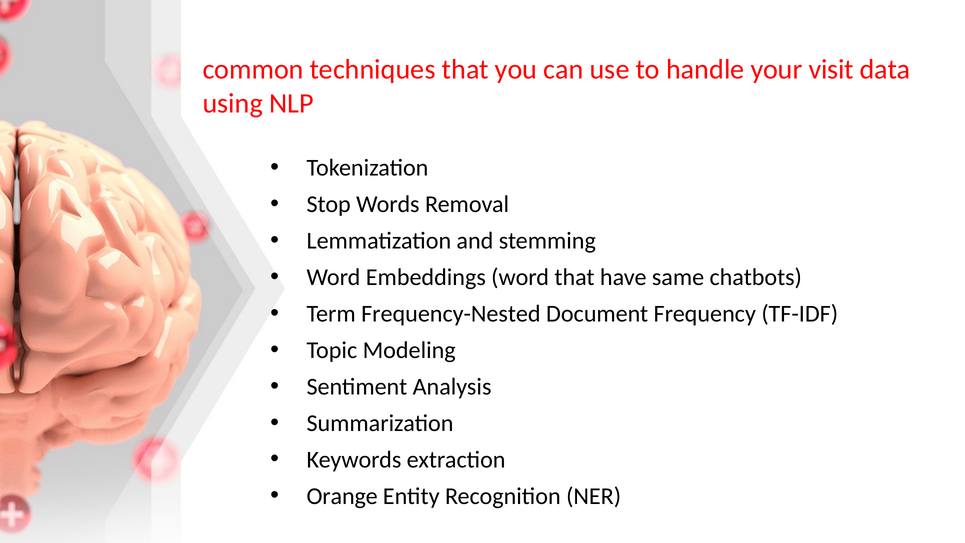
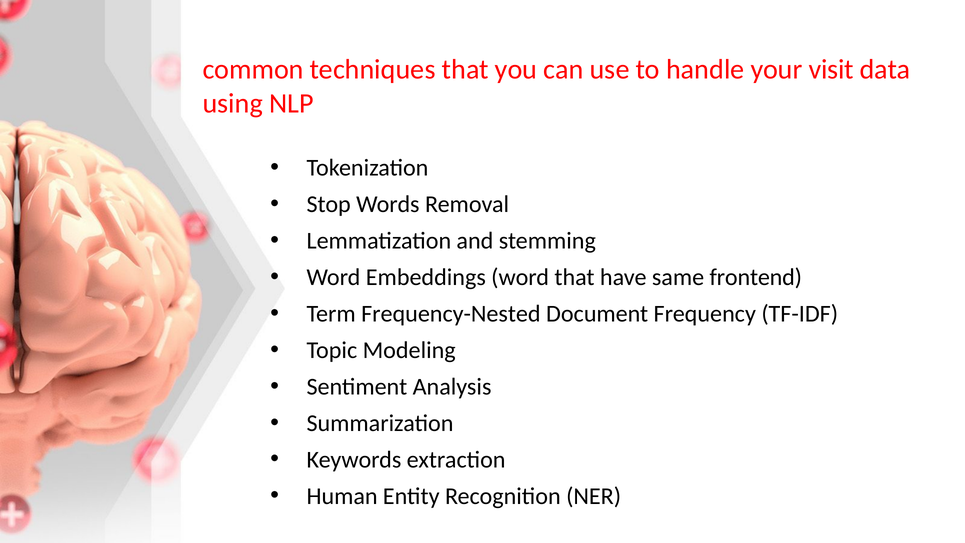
chatbots: chatbots -> frontend
Orange: Orange -> Human
